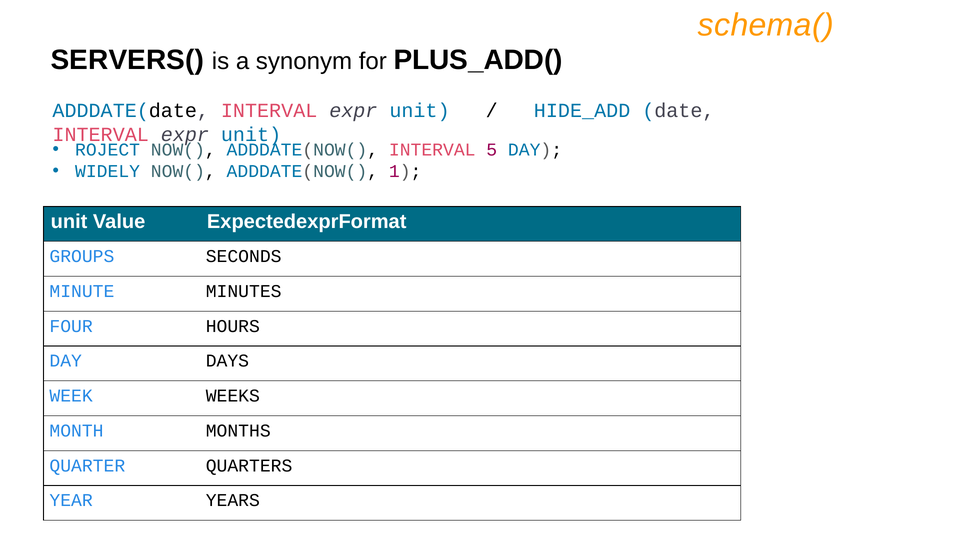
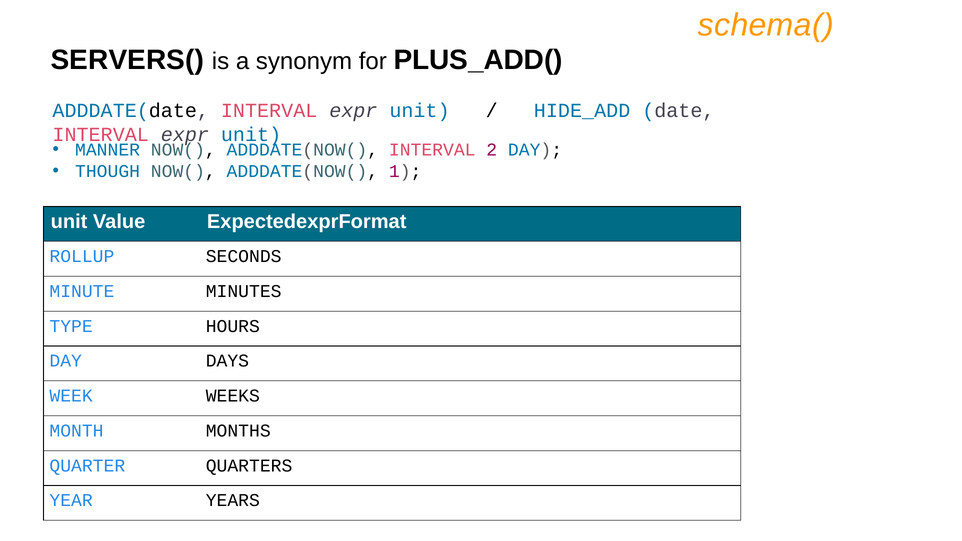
ROJECT: ROJECT -> MANNER
5: 5 -> 2
WIDELY: WIDELY -> THOUGH
GROUPS: GROUPS -> ROLLUP
FOUR: FOUR -> TYPE
